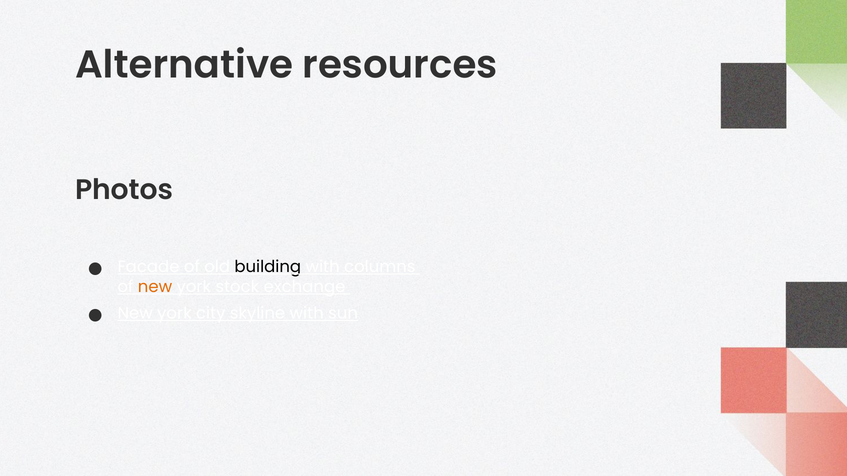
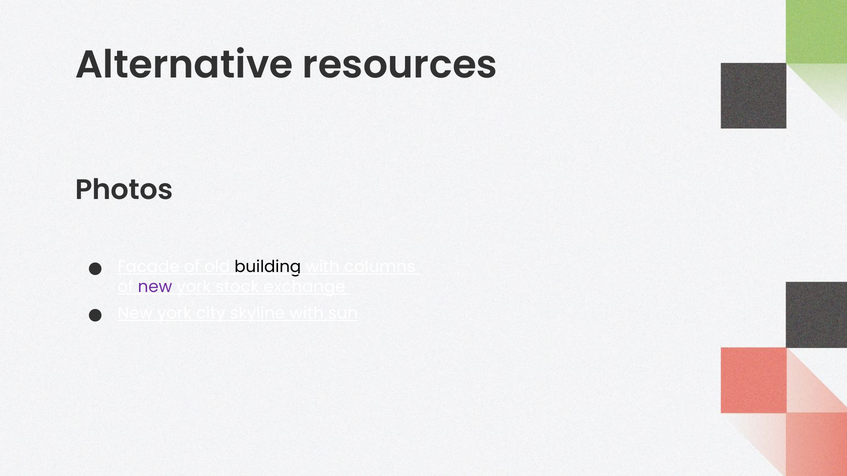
new at (155, 287) colour: orange -> purple
